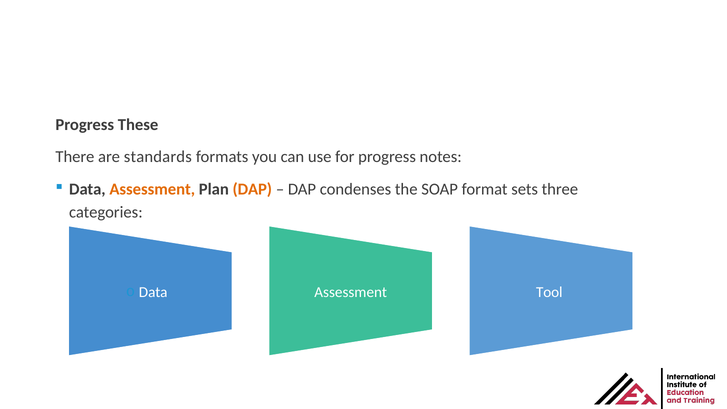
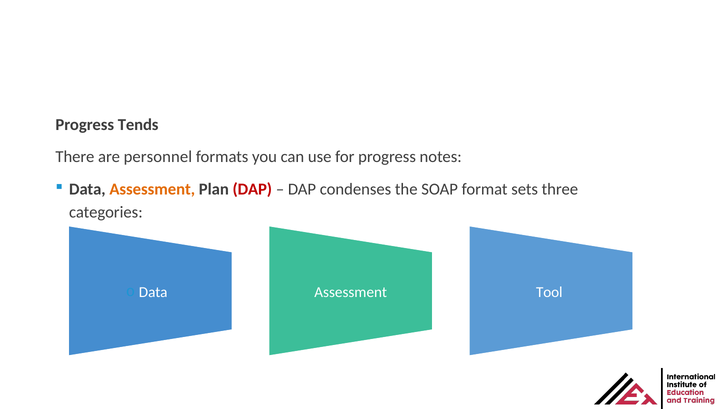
These: These -> Tends
standards: standards -> personnel
DAP at (252, 189) colour: orange -> red
